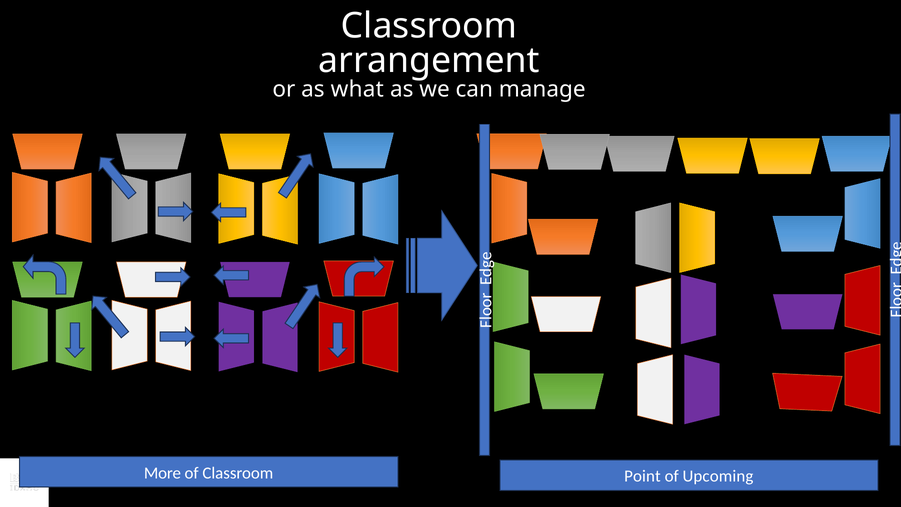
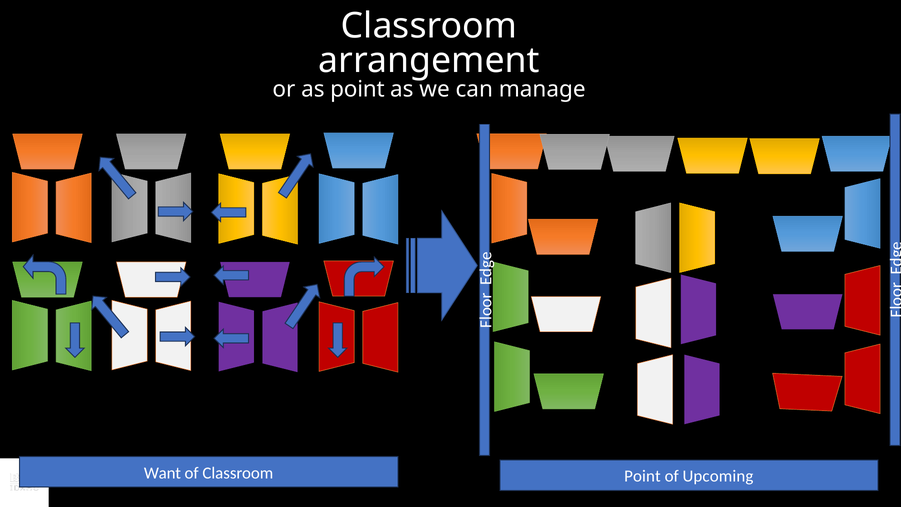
as what: what -> point
More: More -> Want
